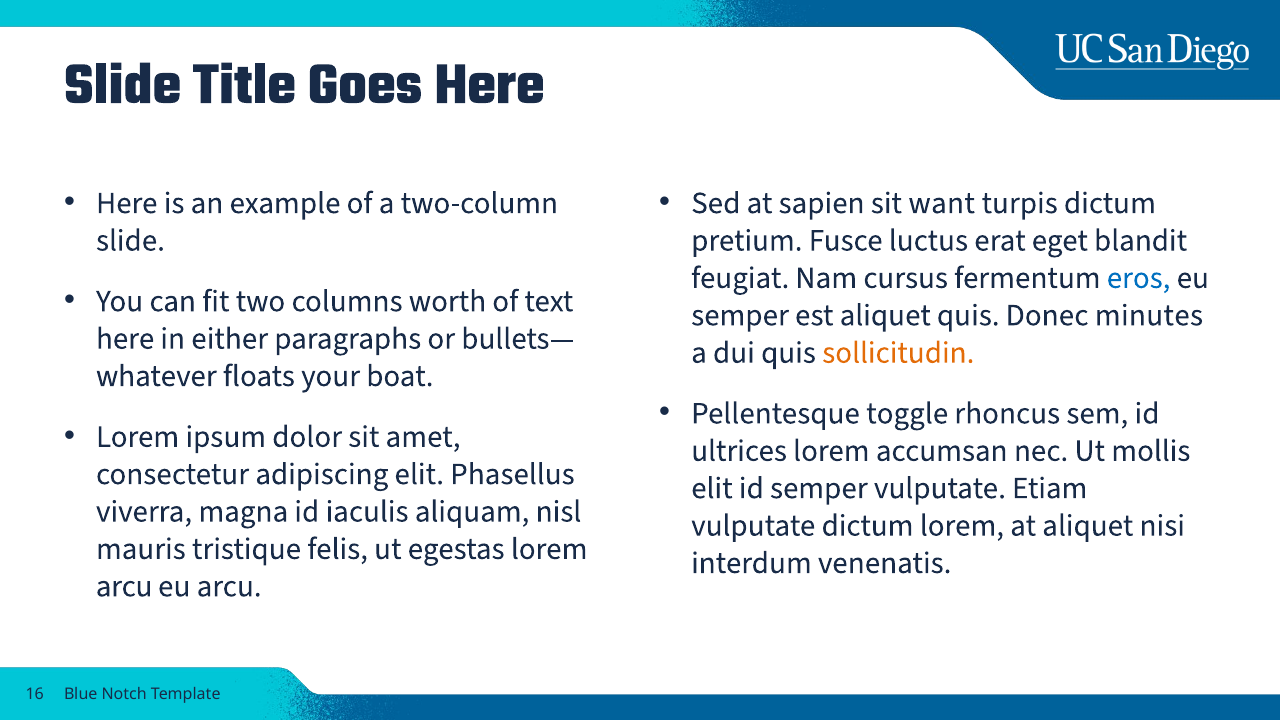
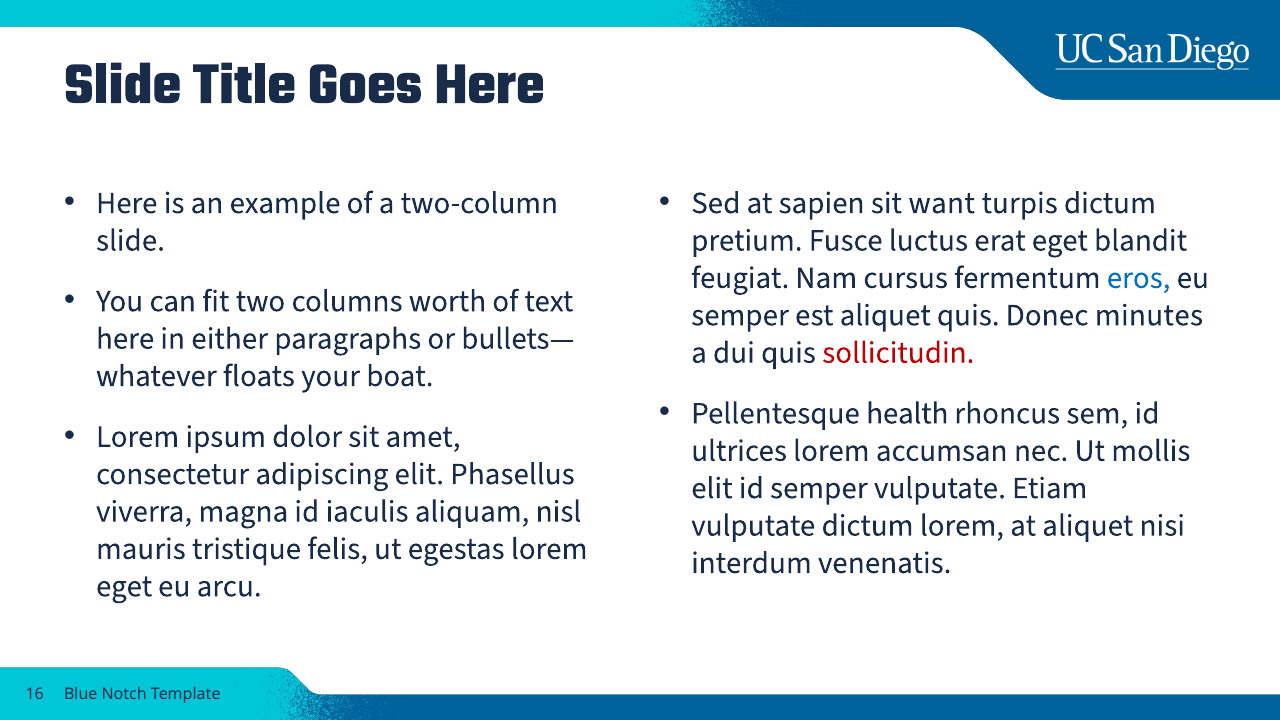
sollicitudin colour: orange -> red
toggle: toggle -> health
arcu at (124, 586): arcu -> eget
